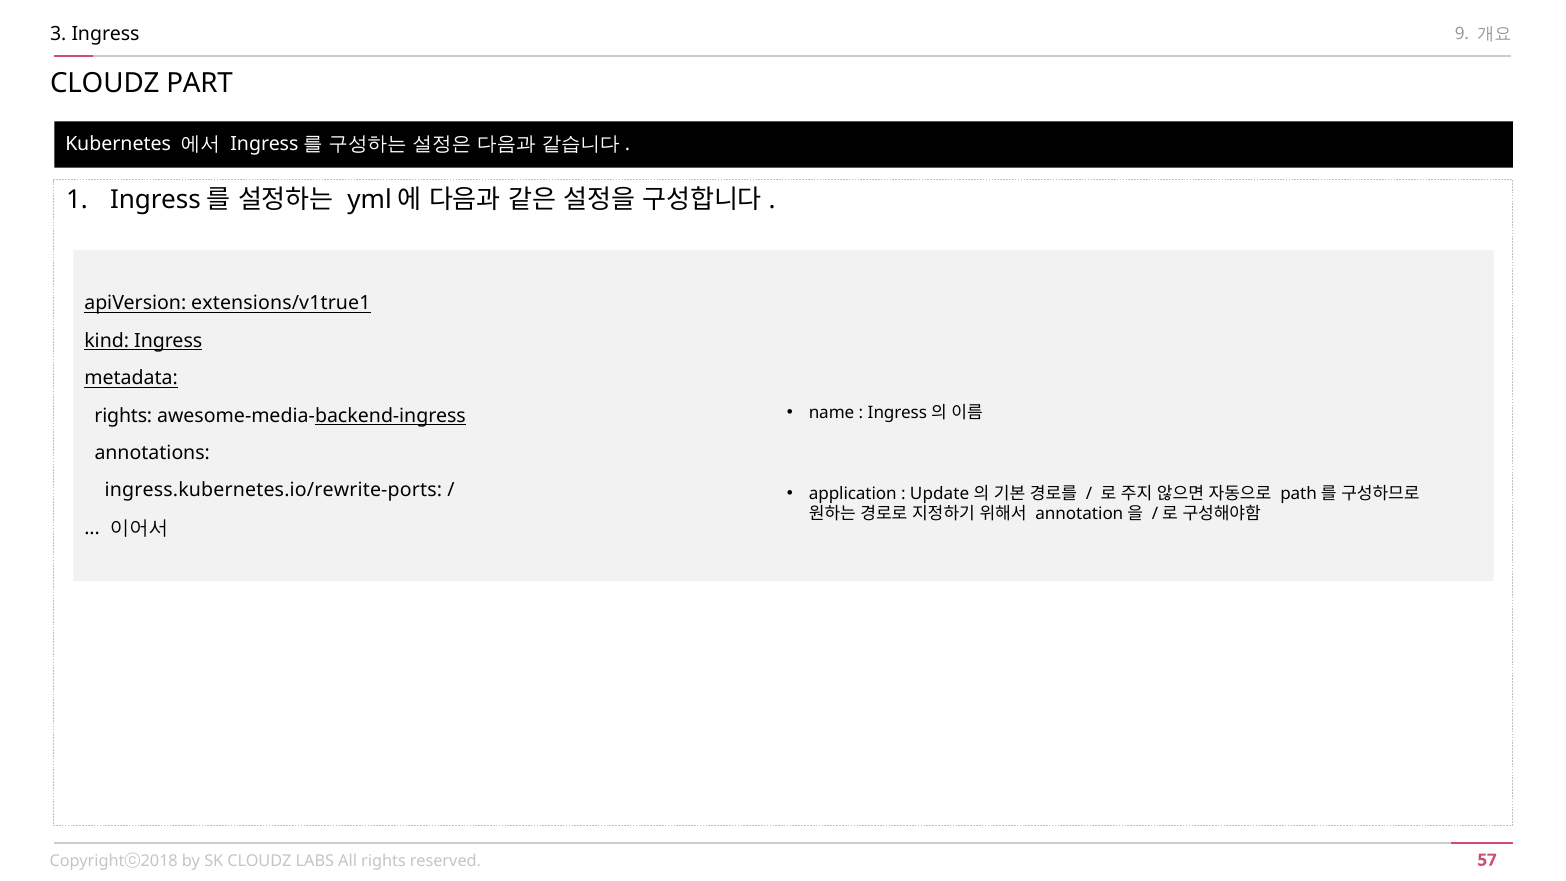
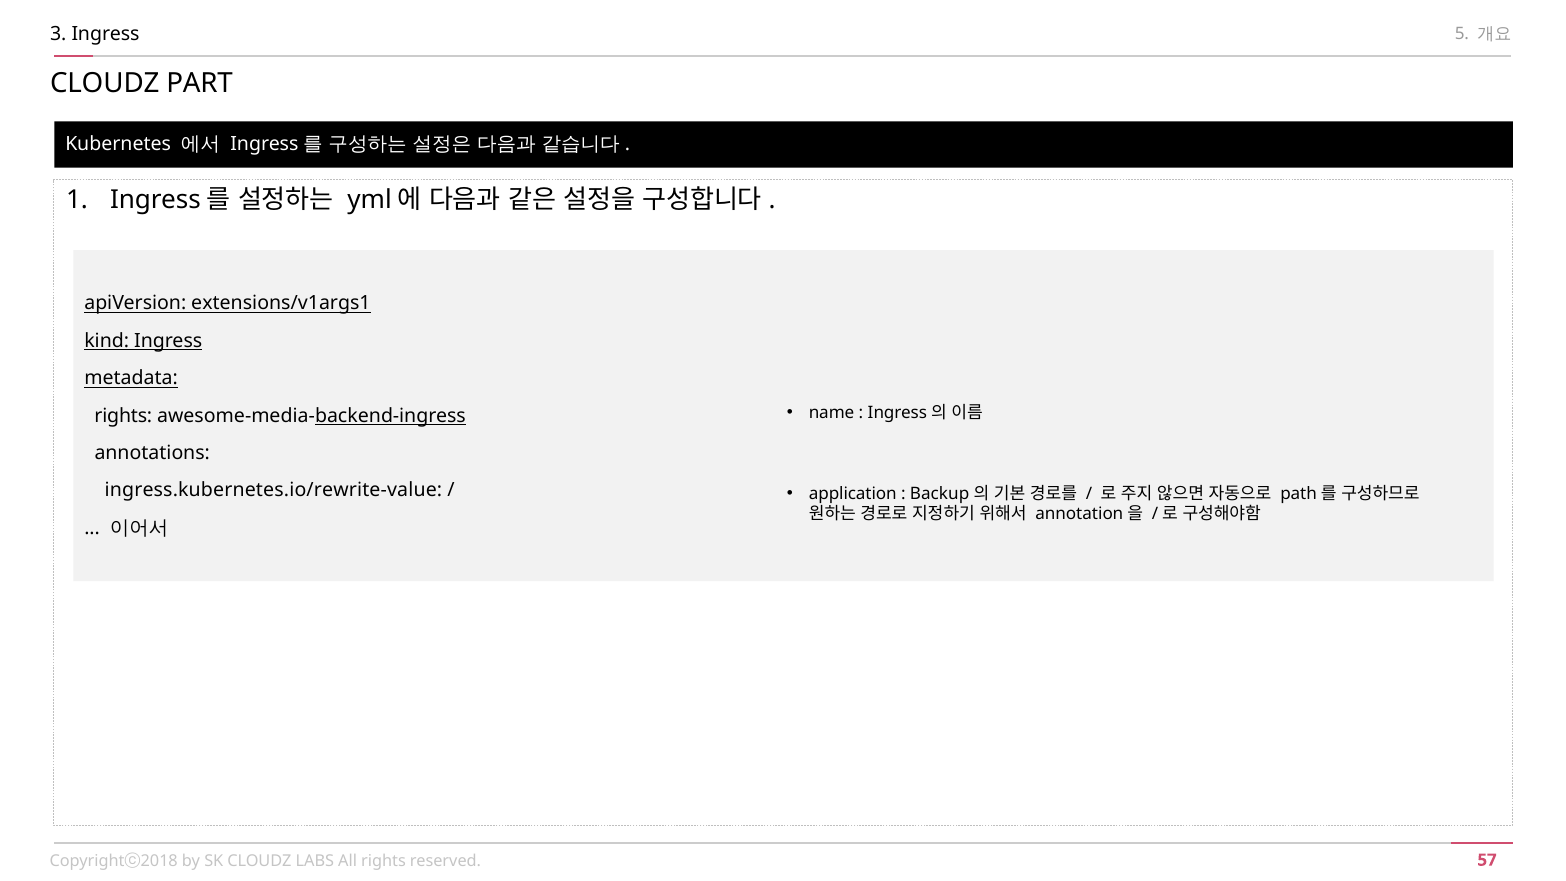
9: 9 -> 5
extensions/v1true1: extensions/v1true1 -> extensions/v1args1
Update: Update -> Backup
ingress.kubernetes.io/rewrite-ports: ingress.kubernetes.io/rewrite-ports -> ingress.kubernetes.io/rewrite-value
